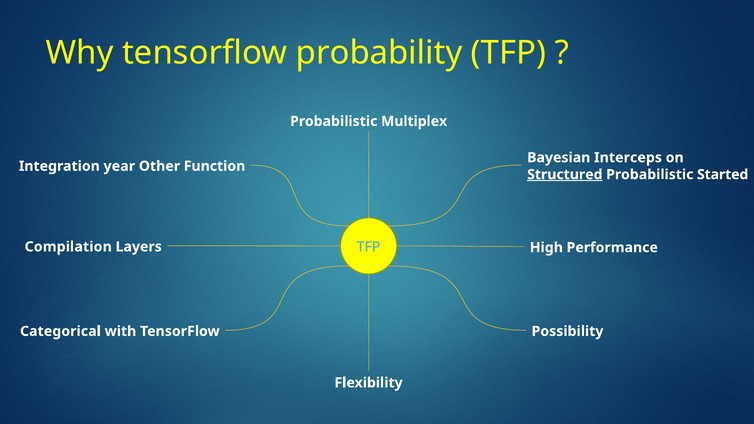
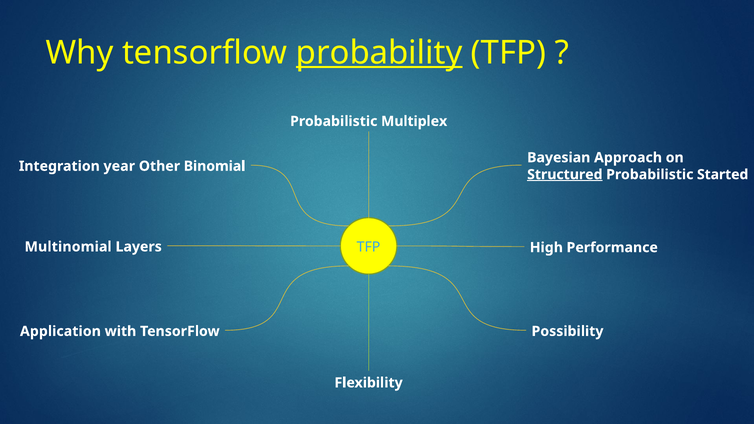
probability underline: none -> present
Interceps: Interceps -> Approach
Function: Function -> Binomial
Compilation: Compilation -> Multinomial
Categorical: Categorical -> Application
